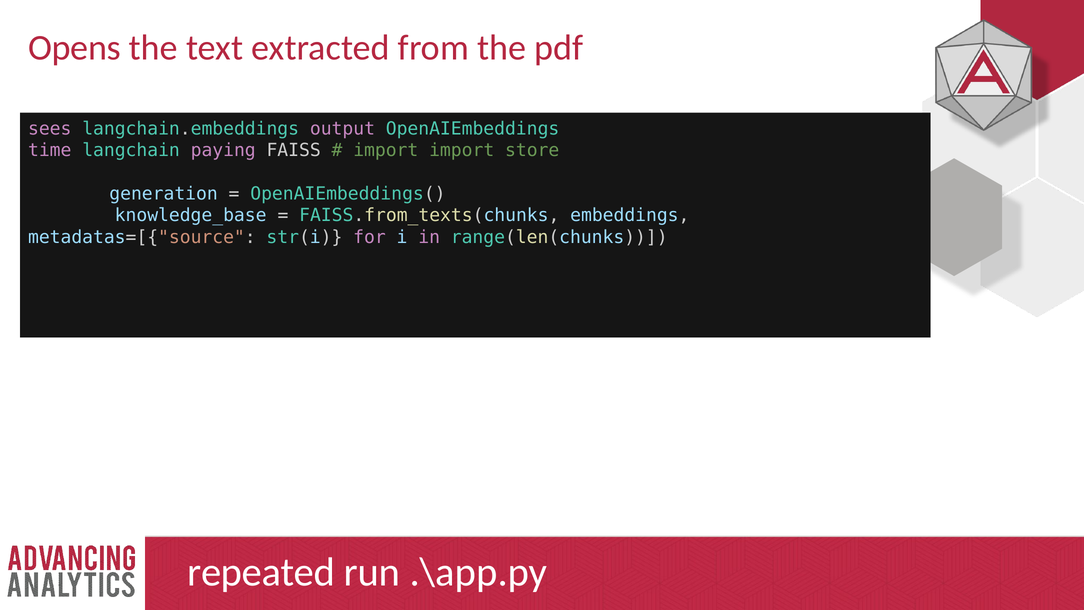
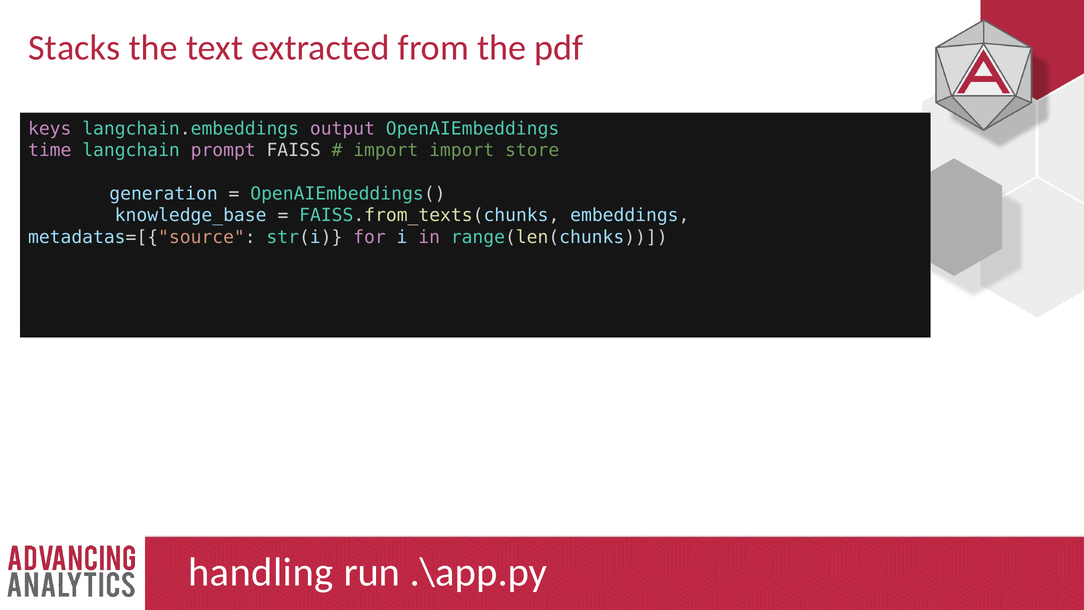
Opens: Opens -> Stacks
sees: sees -> keys
paying: paying -> prompt
repeated: repeated -> handling
